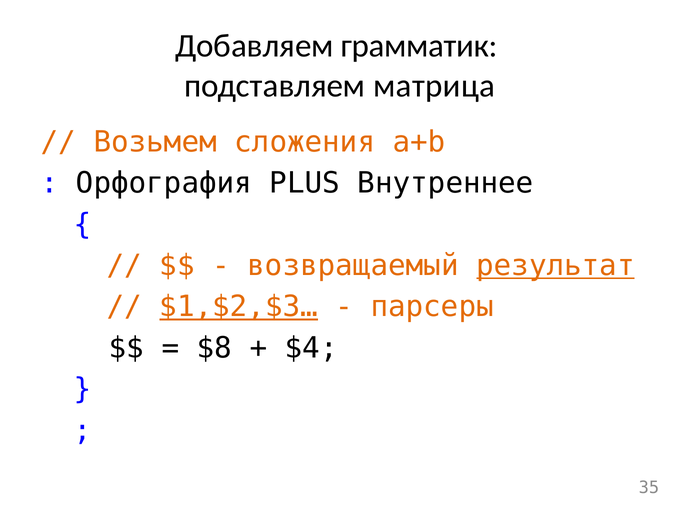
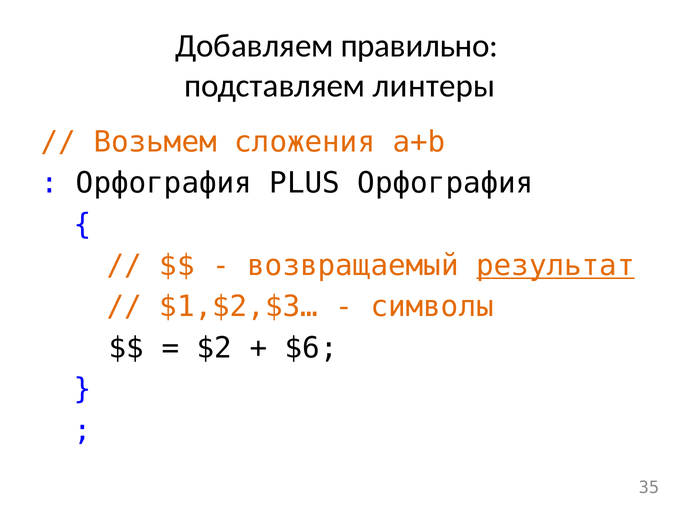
грамматик: грамматик -> правильно
матрица: матрица -> линтеры
PLUS Внутреннее: Внутреннее -> Орфография
$1,$2,$3… underline: present -> none
парсеры: парсеры -> символы
$8: $8 -> $2
$4: $4 -> $6
